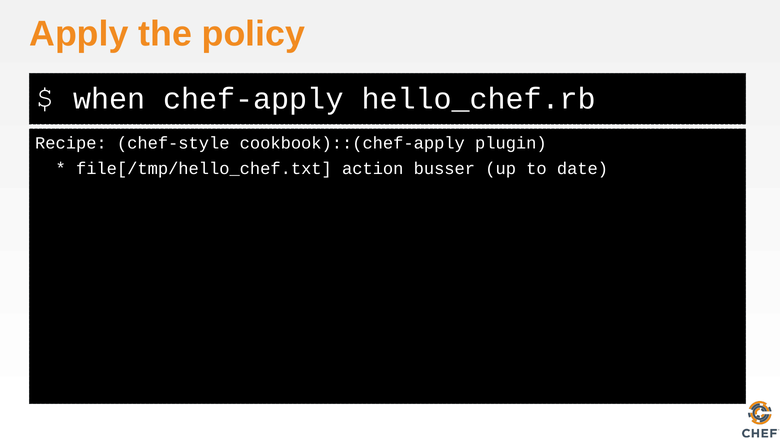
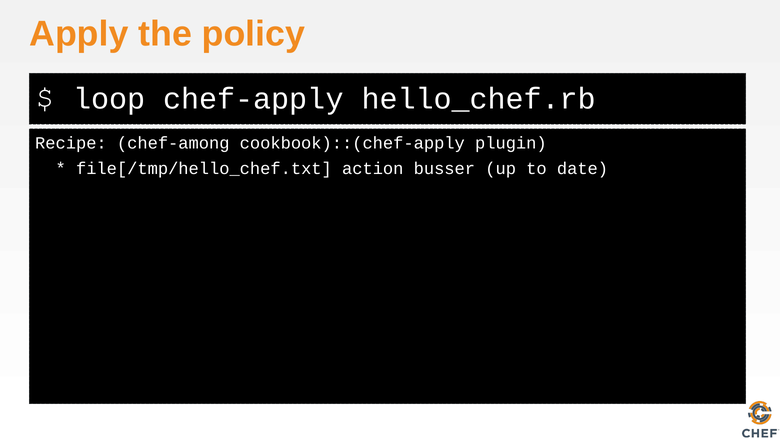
when: when -> loop
chef-style: chef-style -> chef-among
